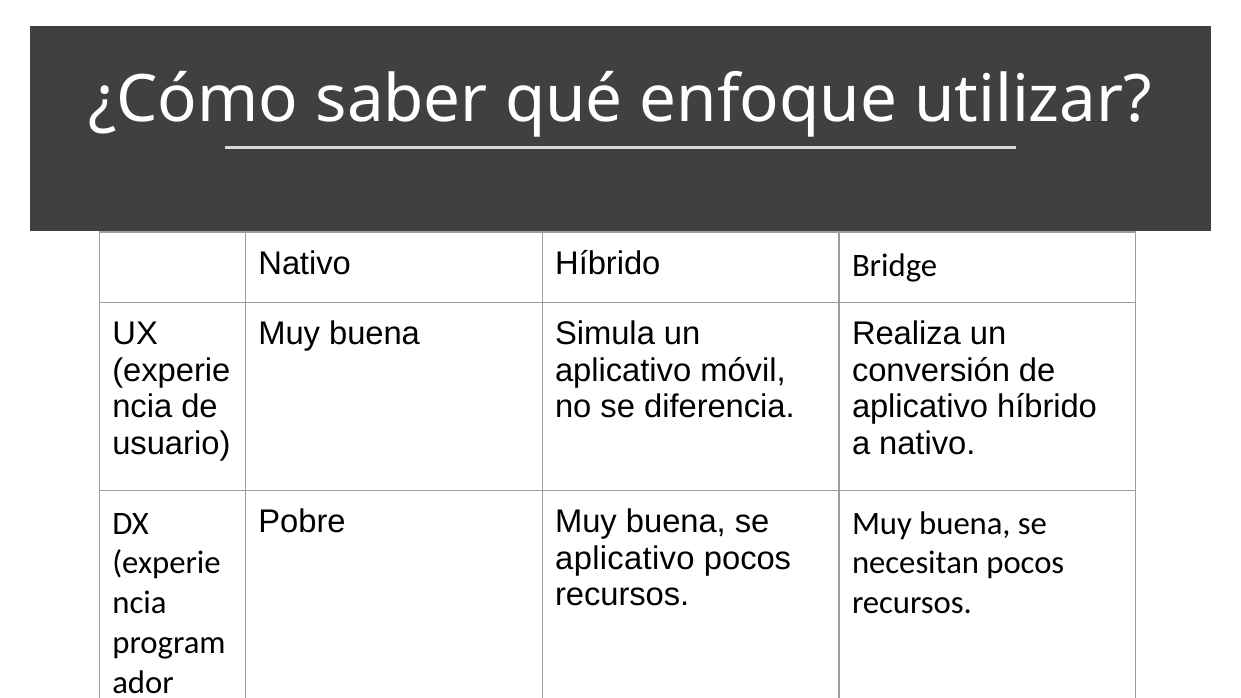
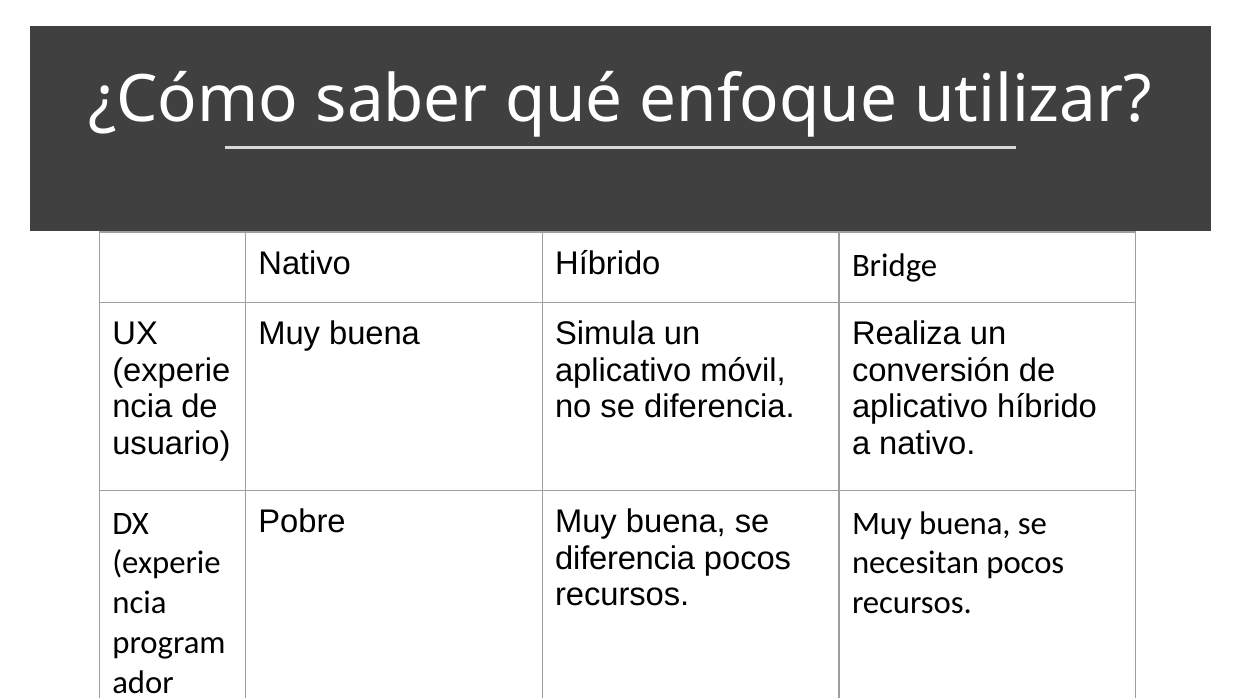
aplicativo at (625, 558): aplicativo -> diferencia
